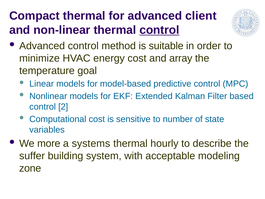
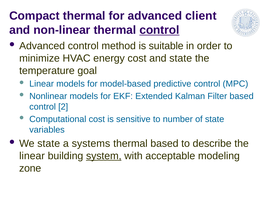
and array: array -> state
We more: more -> state
thermal hourly: hourly -> based
suffer at (32, 156): suffer -> linear
system underline: none -> present
